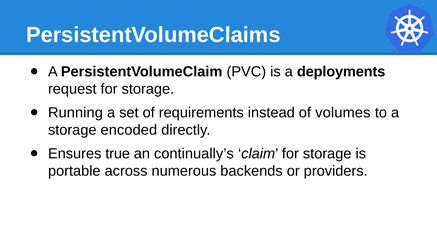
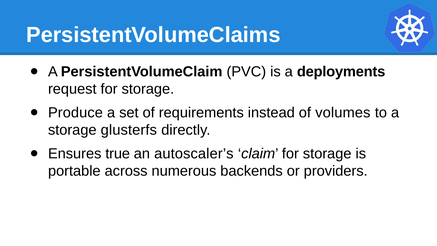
Running: Running -> Produce
encoded: encoded -> glusterfs
continually’s: continually’s -> autoscaler’s
